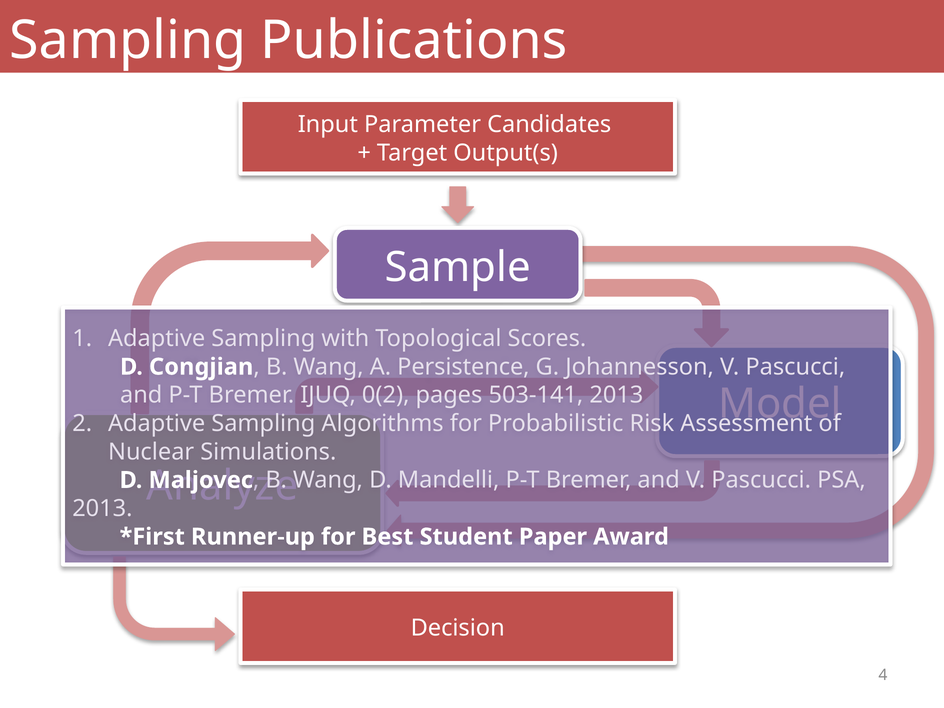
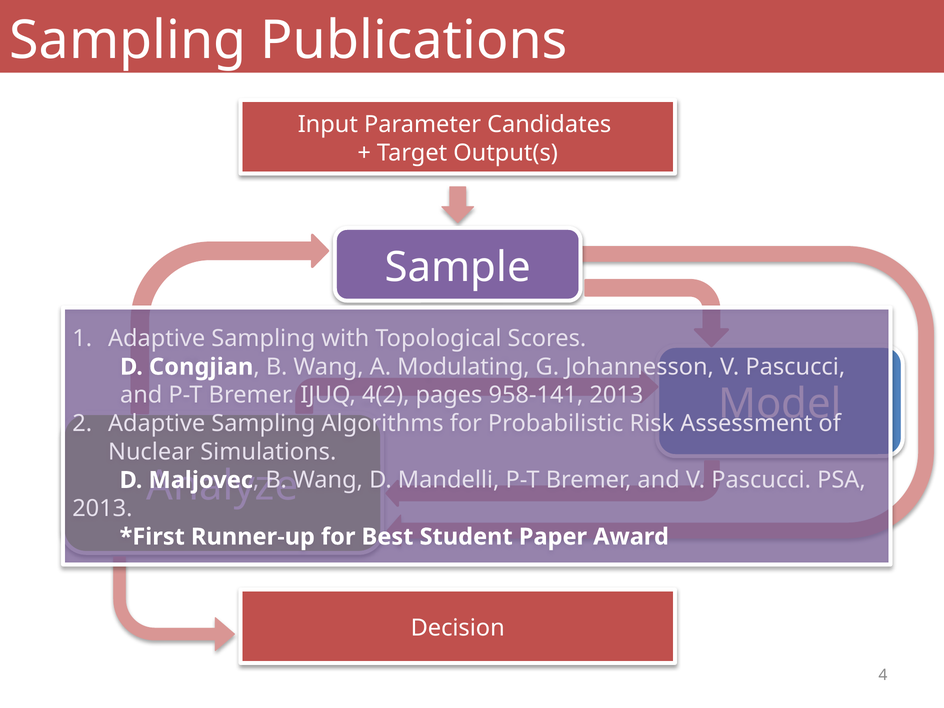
Persistence: Persistence -> Modulating
0(2: 0(2 -> 4(2
503-141: 503-141 -> 958-141
